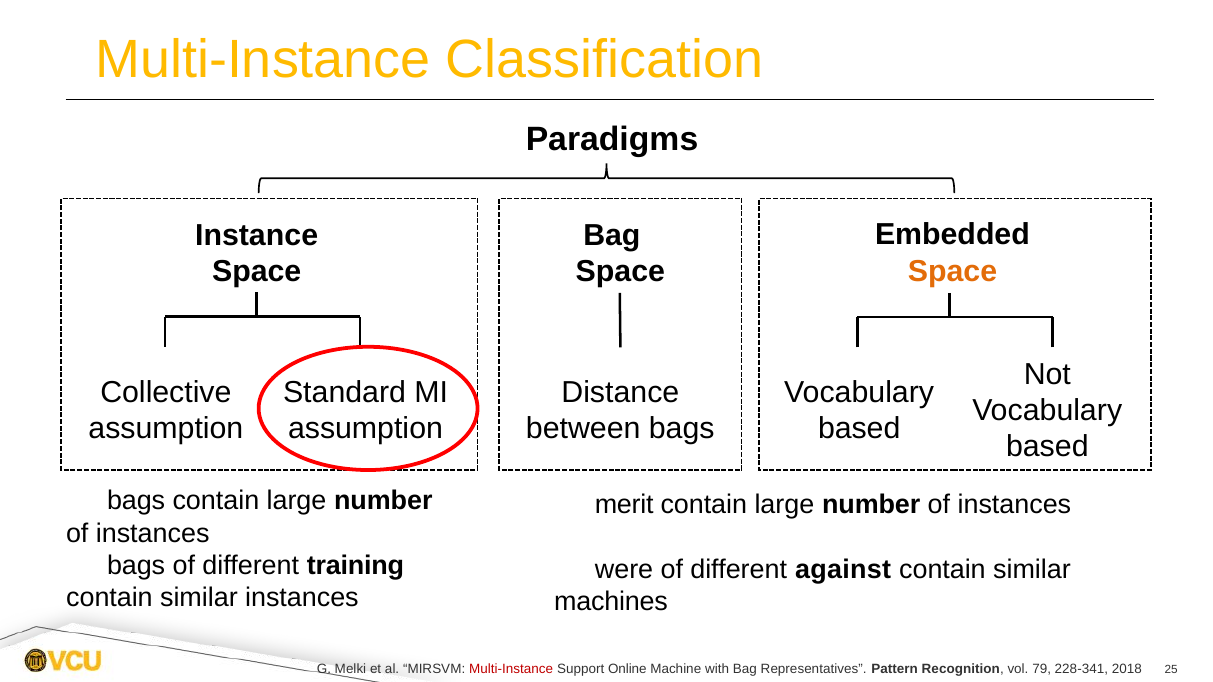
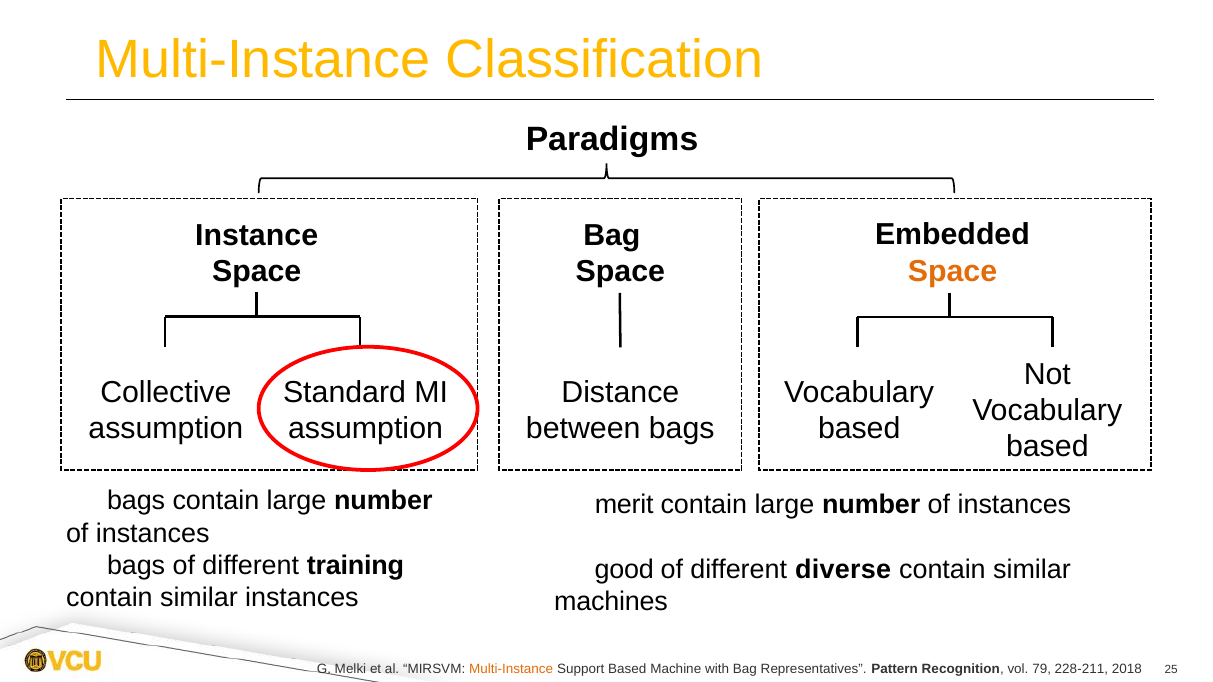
were: were -> good
against: against -> diverse
Multi-Instance at (511, 670) colour: red -> orange
Support Online: Online -> Based
228-341: 228-341 -> 228-211
